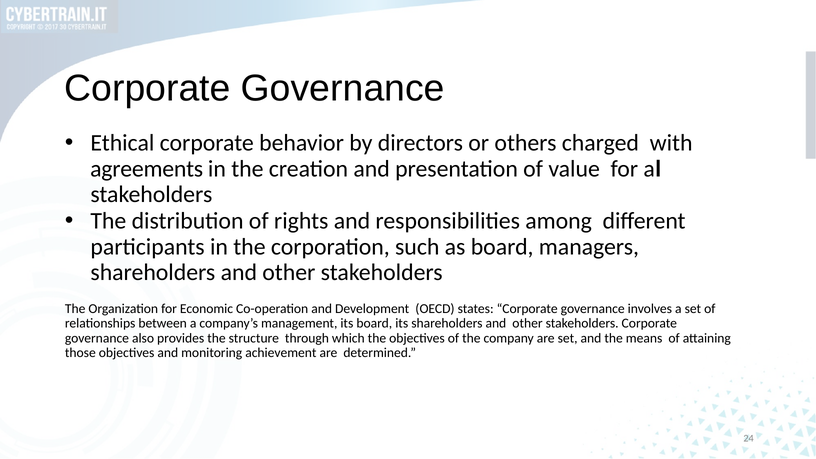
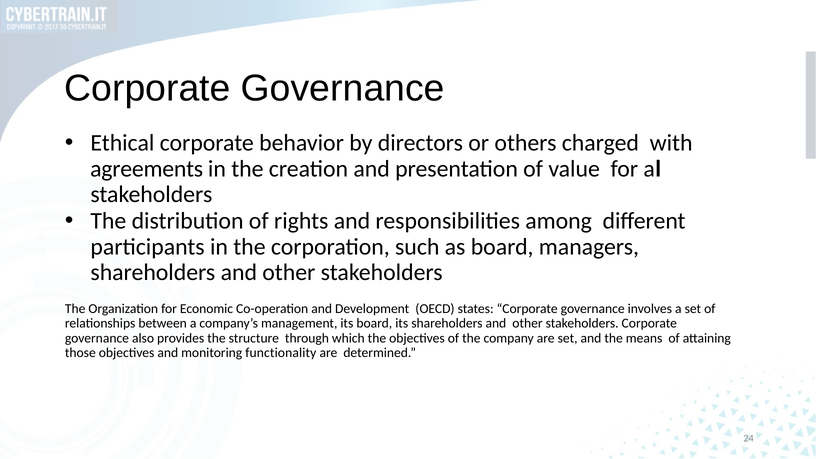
achievement: achievement -> functionality
